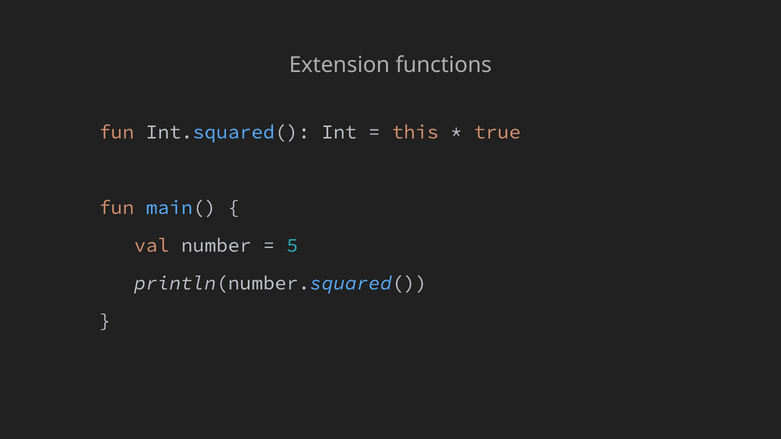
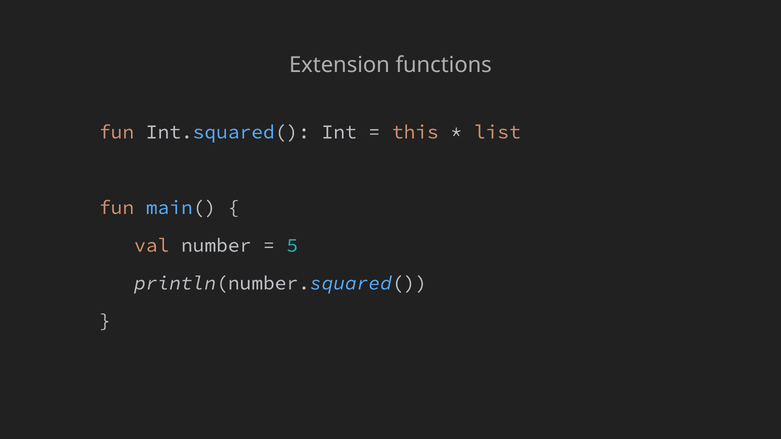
true: true -> list
